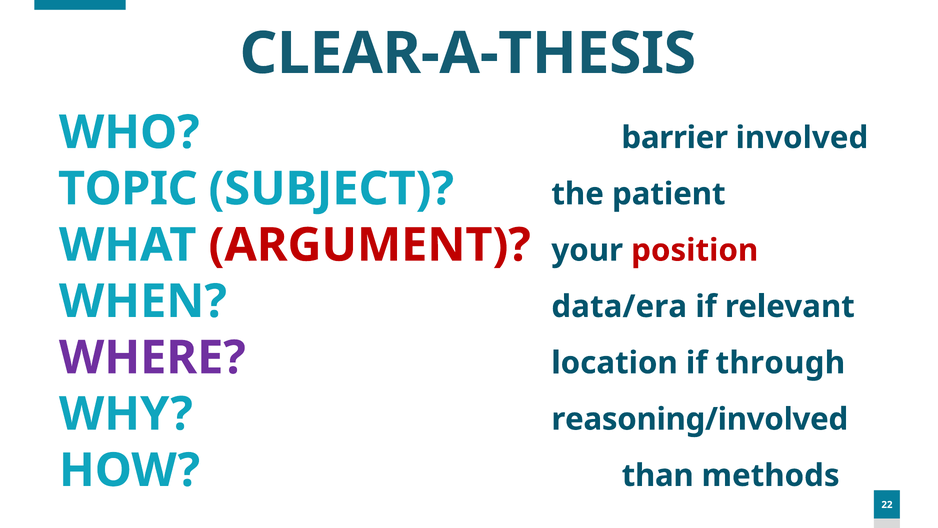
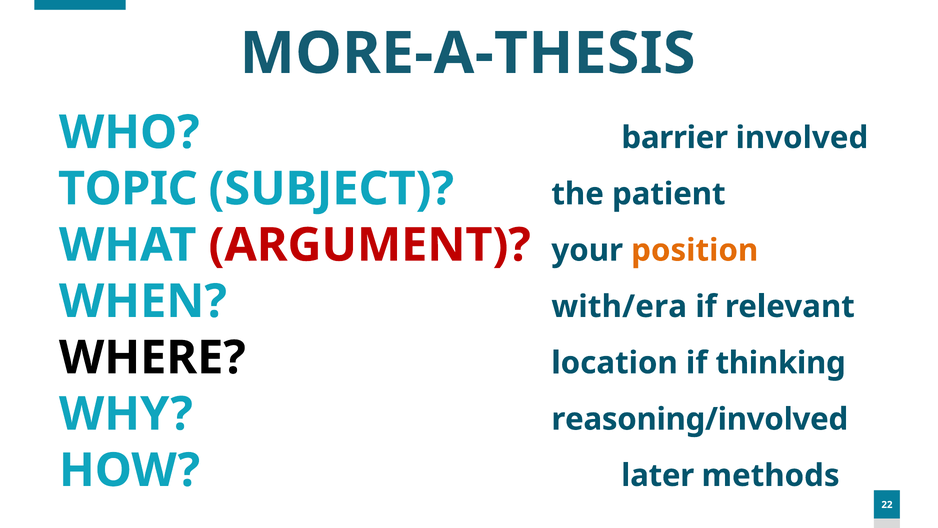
CLEAR-A-THESIS: CLEAR-A-THESIS -> MORE-A-THESIS
position colour: red -> orange
data/era: data/era -> with/era
WHERE colour: purple -> black
through: through -> thinking
than: than -> later
